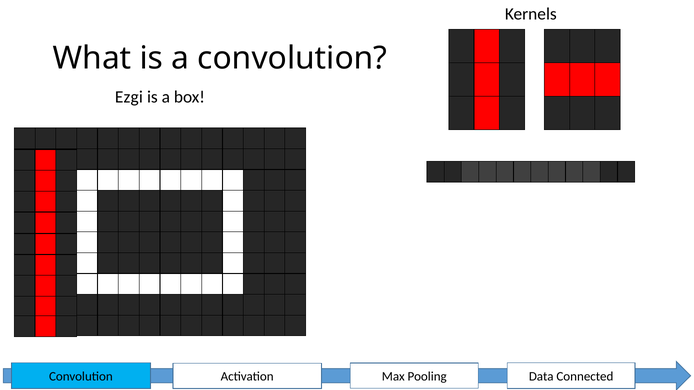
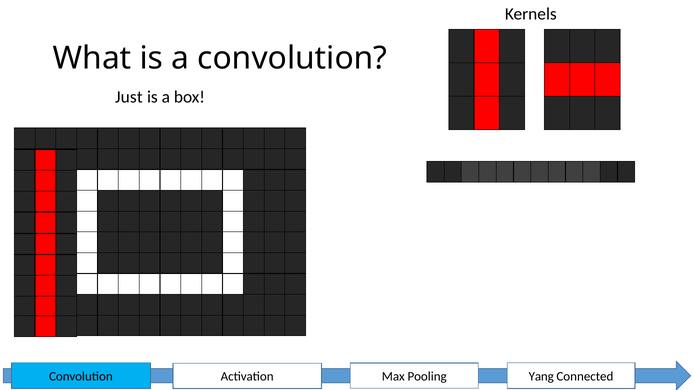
Ezgi: Ezgi -> Just
Data: Data -> Yang
